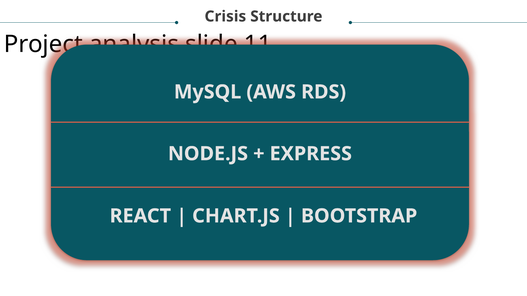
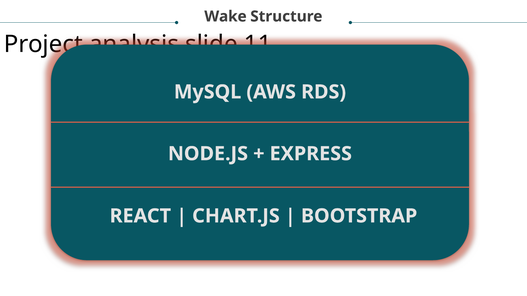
Crisis: Crisis -> Wake
